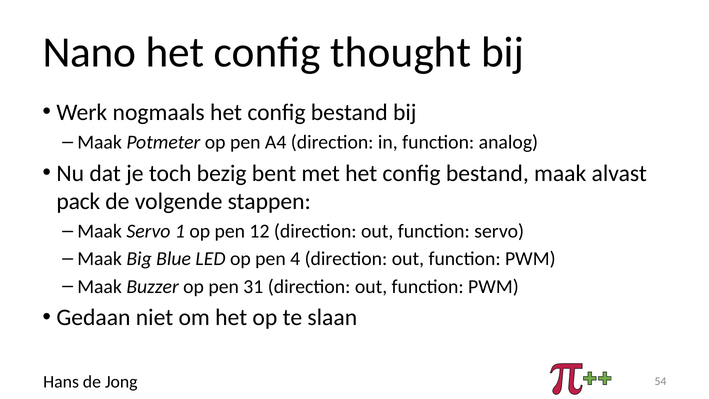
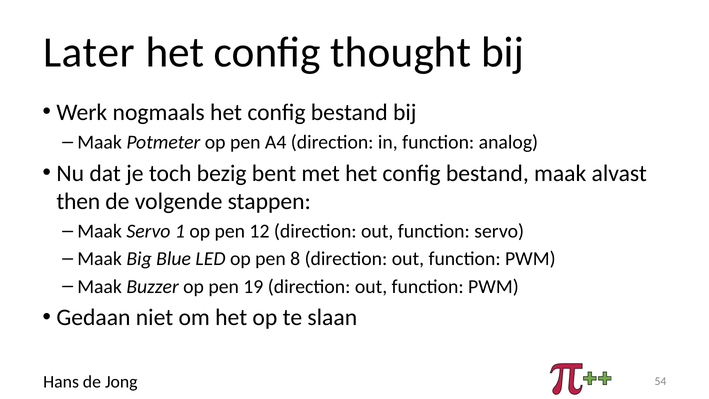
Nano: Nano -> Later
pack: pack -> then
4: 4 -> 8
31: 31 -> 19
